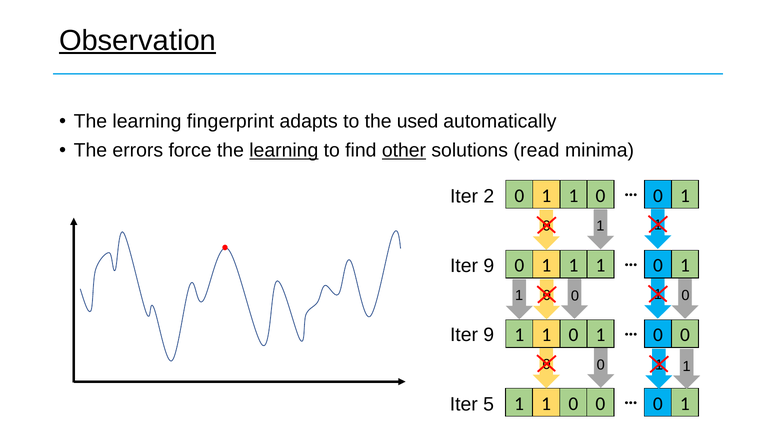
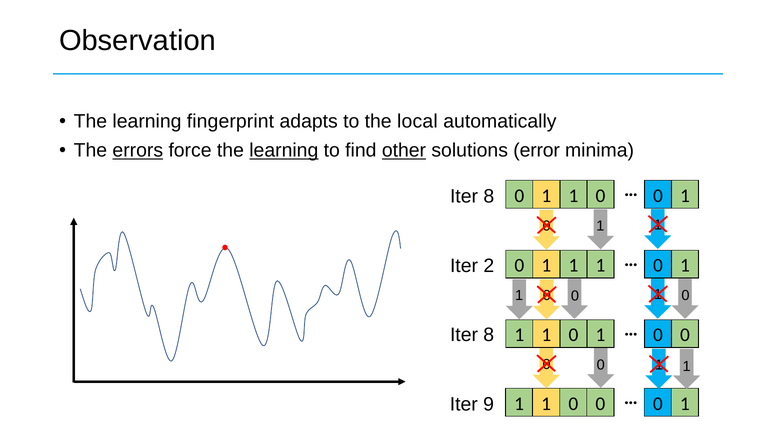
Observation underline: present -> none
used: used -> local
errors underline: none -> present
read: read -> error
2 at (489, 196): 2 -> 8
9 at (489, 266): 9 -> 2
9 at (489, 335): 9 -> 8
5: 5 -> 9
